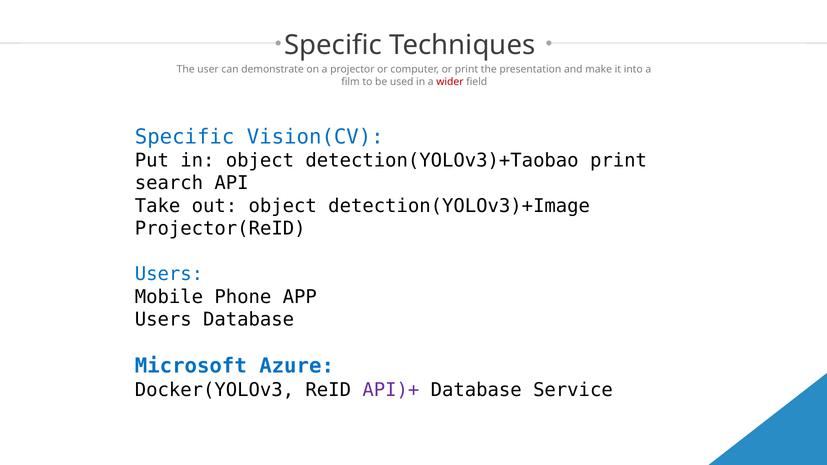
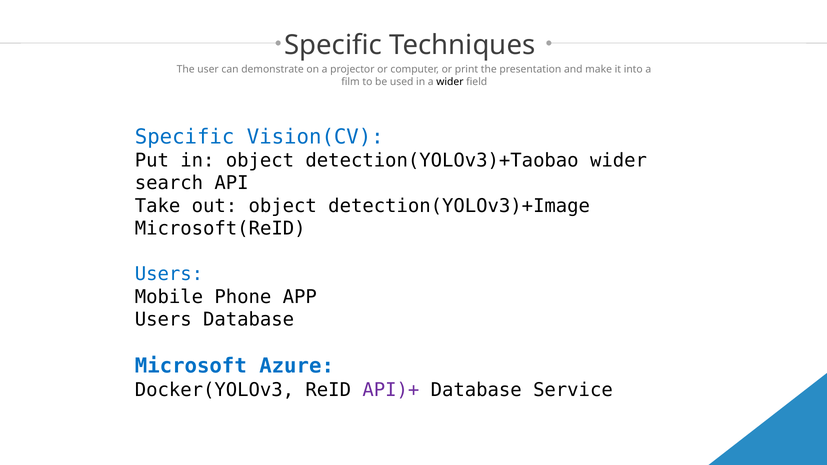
wider at (450, 82) colour: red -> black
detection(YOLOv3)+Taobao print: print -> wider
Projector(ReID: Projector(ReID -> Microsoft(ReID
